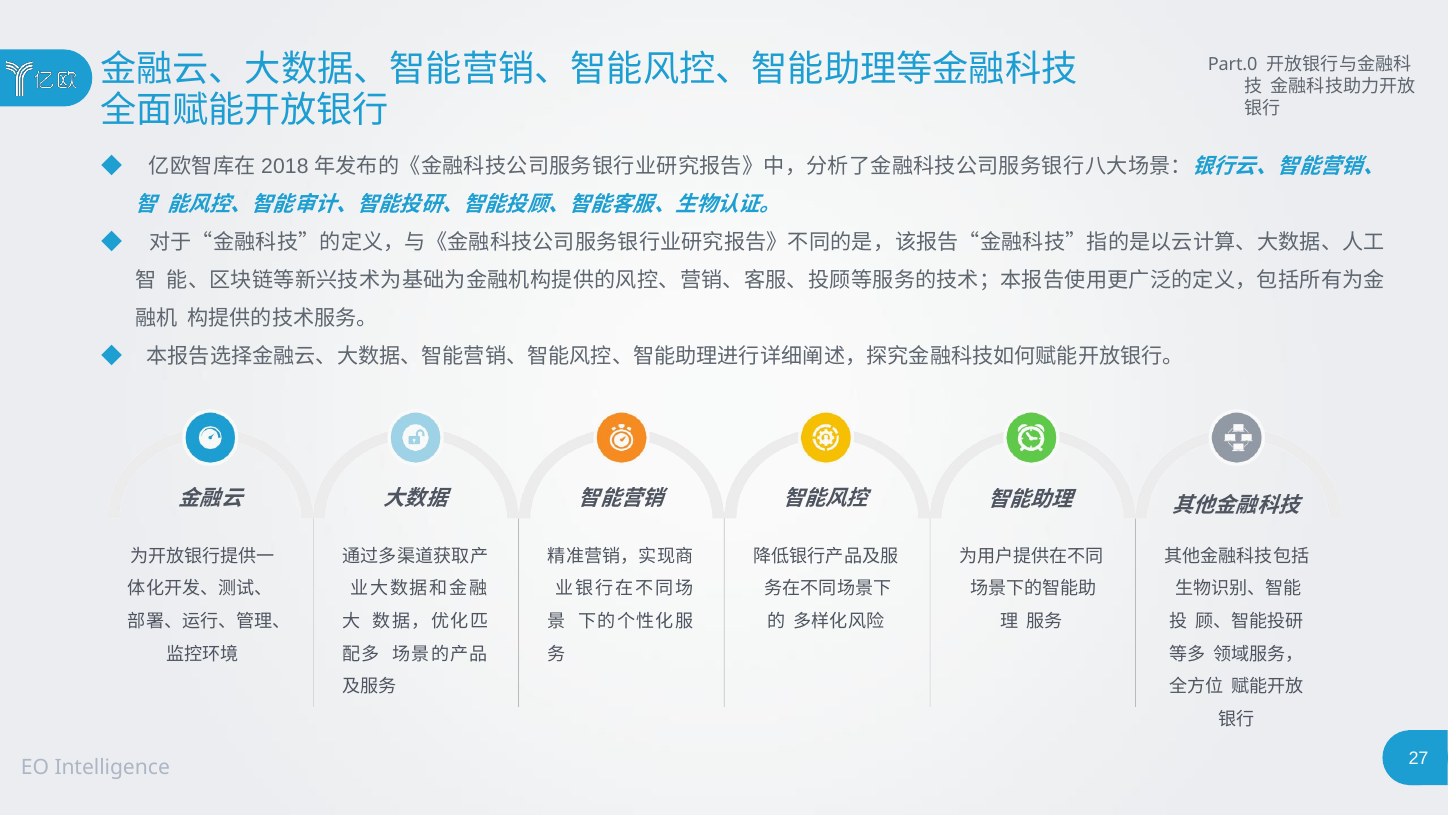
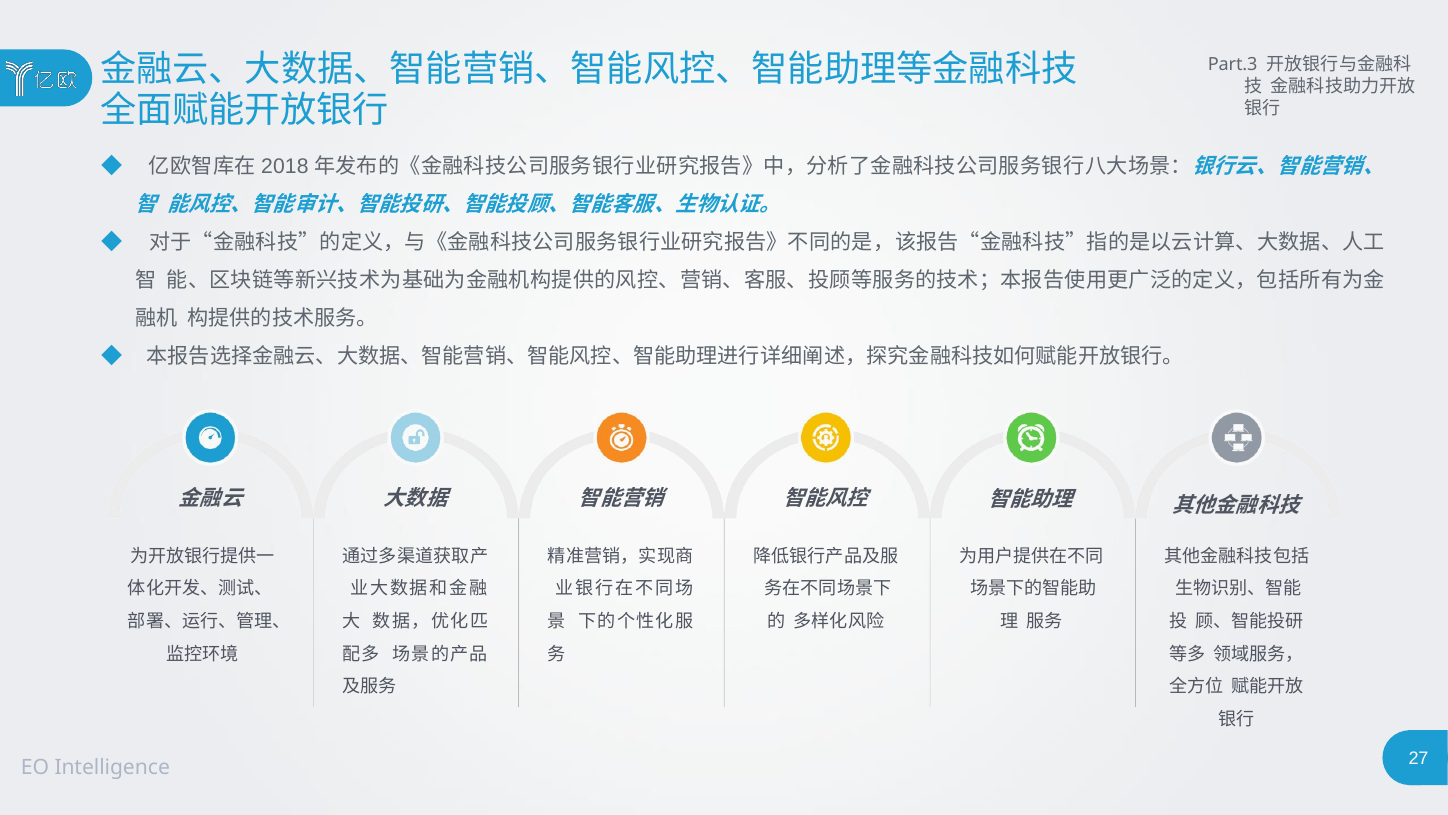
Part.0: Part.0 -> Part.3
